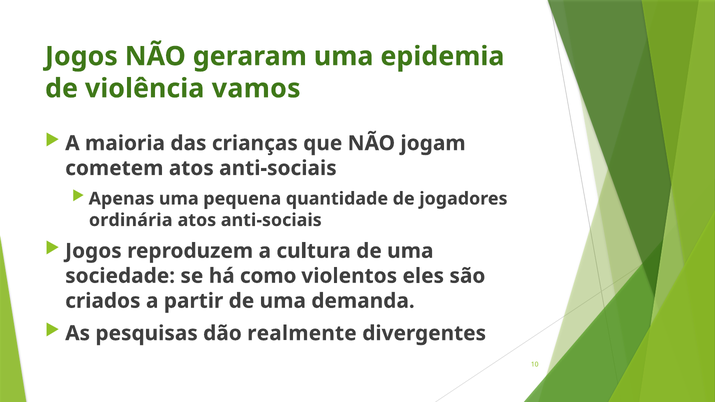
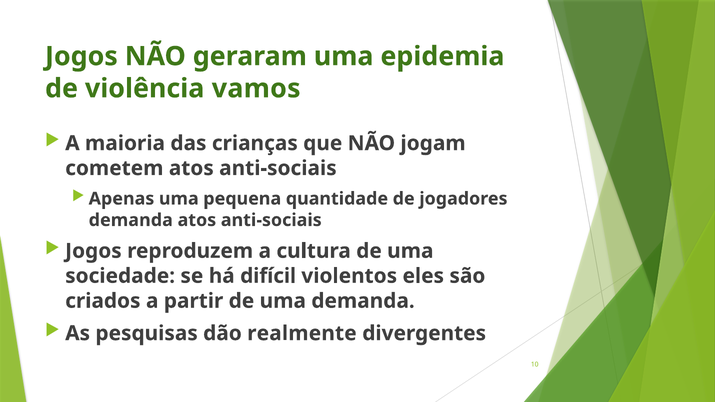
ordinária at (131, 220): ordinária -> demanda
como: como -> difícil
